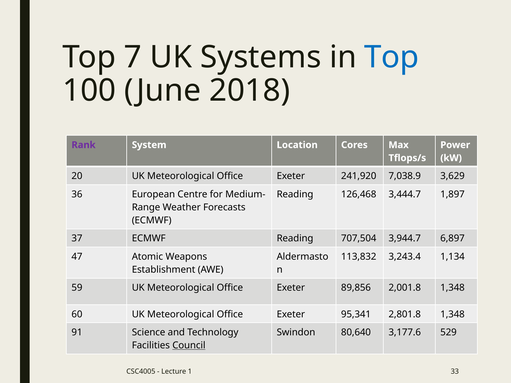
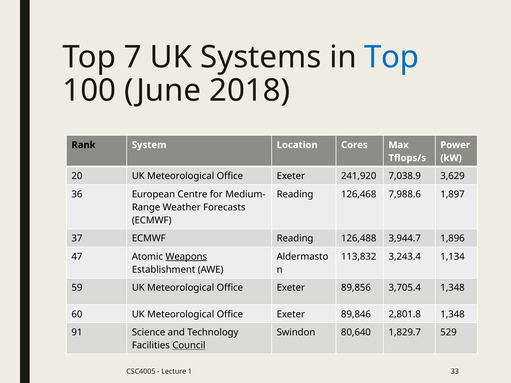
Rank colour: purple -> black
3,444.7: 3,444.7 -> 7,988.6
707,504: 707,504 -> 126,488
6,897: 6,897 -> 1,896
Weapons underline: none -> present
2,001.8: 2,001.8 -> 3,705.4
95,341: 95,341 -> 89,846
3,177.6: 3,177.6 -> 1,829.7
